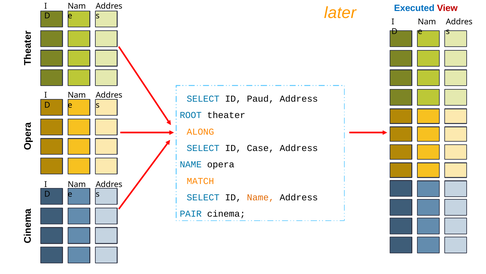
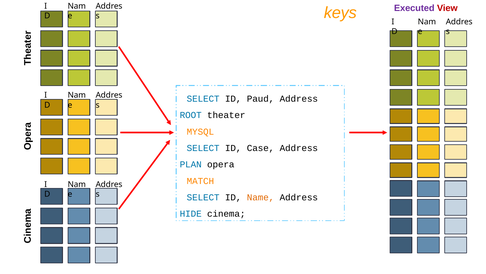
Executed colour: blue -> purple
later: later -> keys
ALONG: ALONG -> MYSQL
NAME at (191, 164): NAME -> PLAN
PAIR: PAIR -> HIDE
